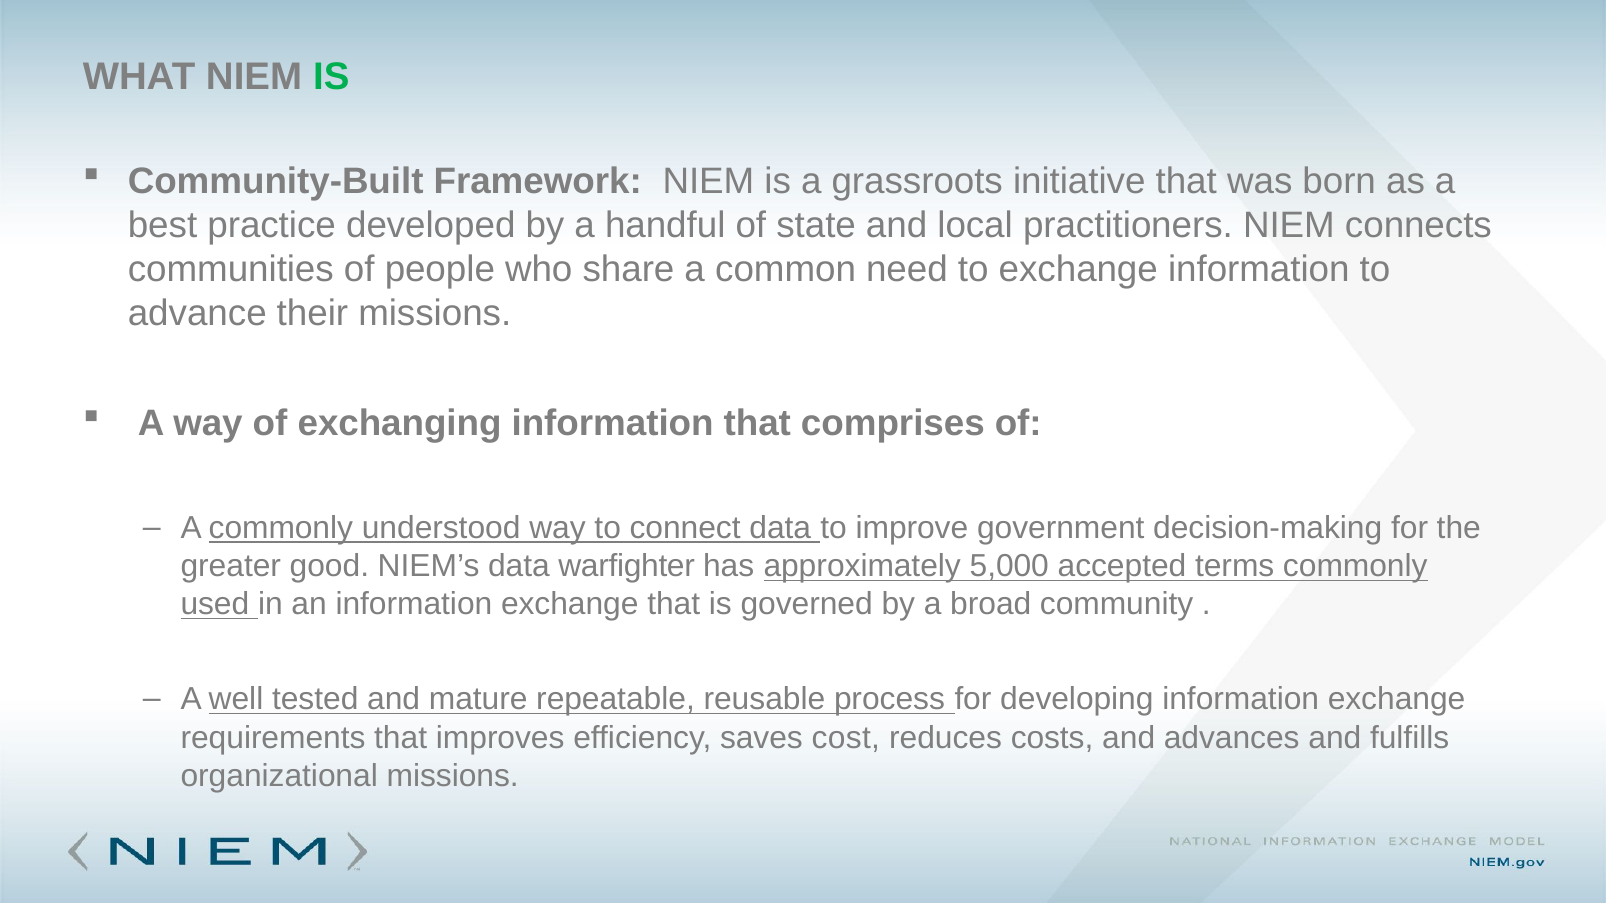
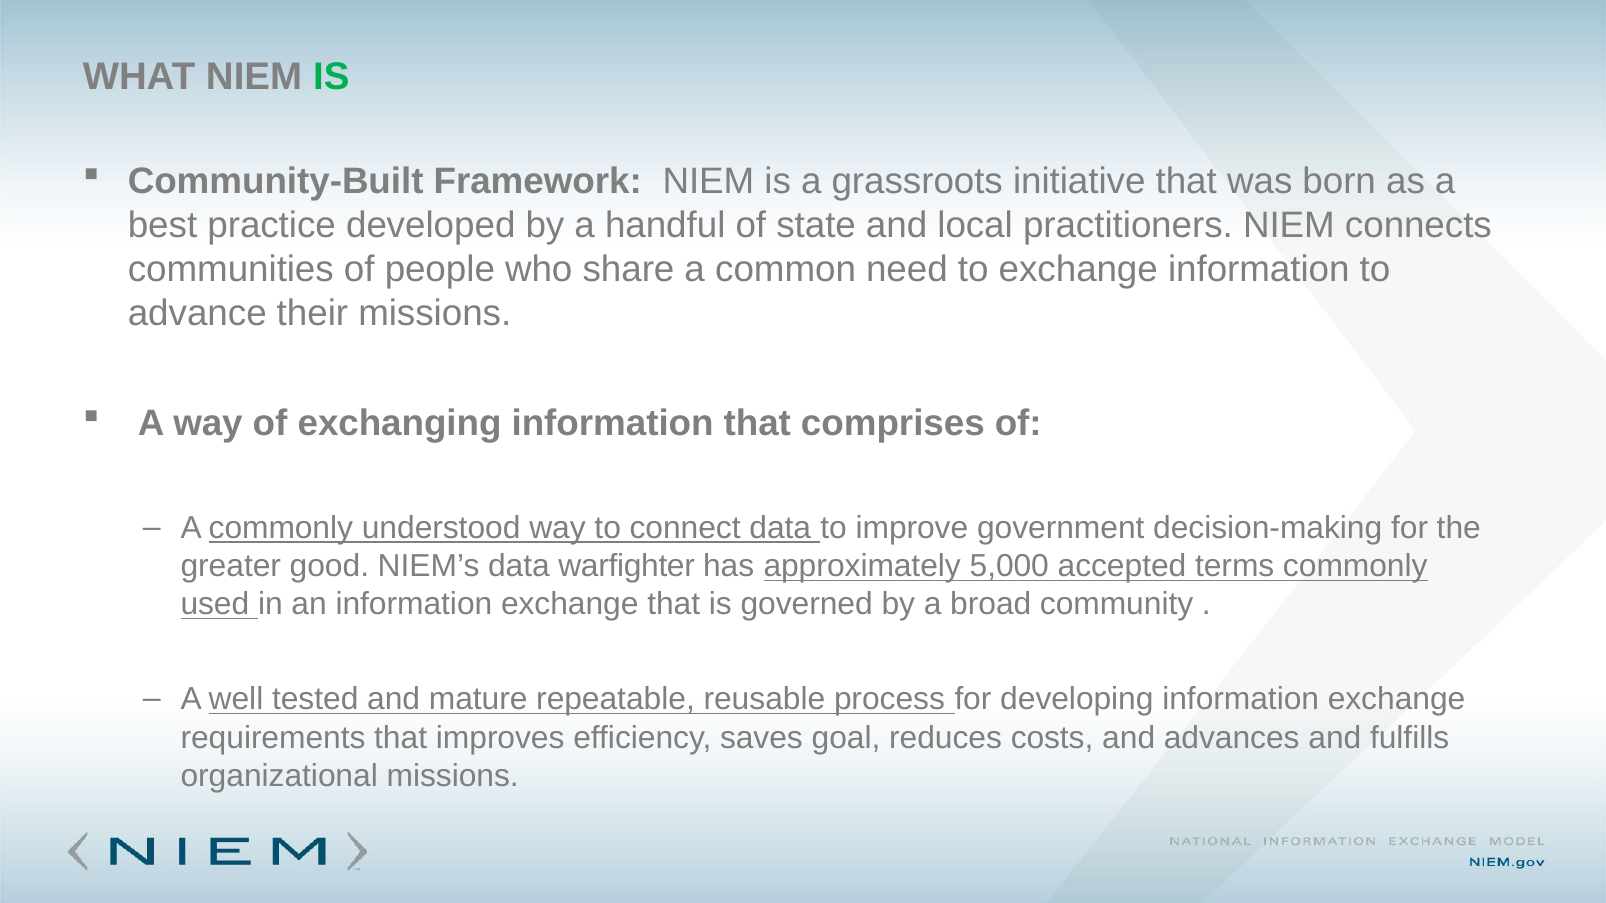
cost: cost -> goal
